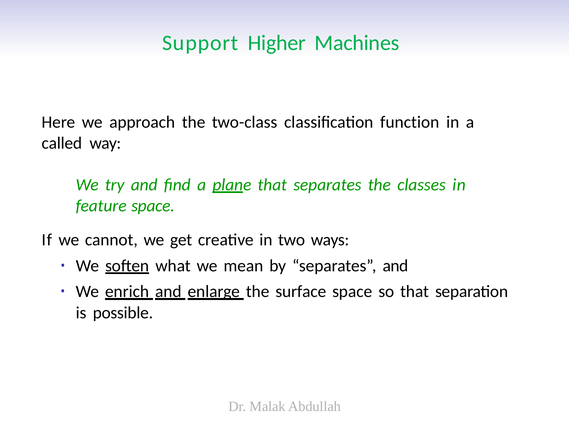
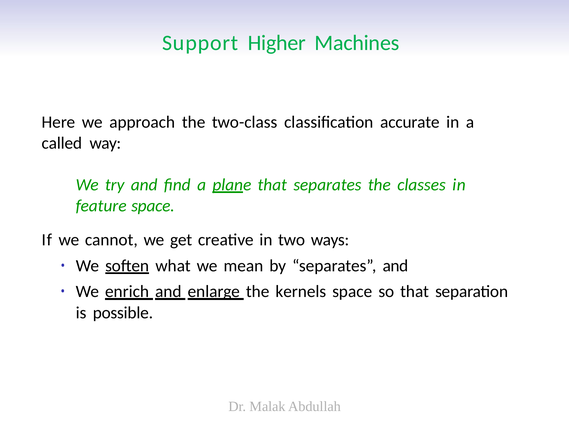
function: function -> accurate
surface: surface -> kernels
